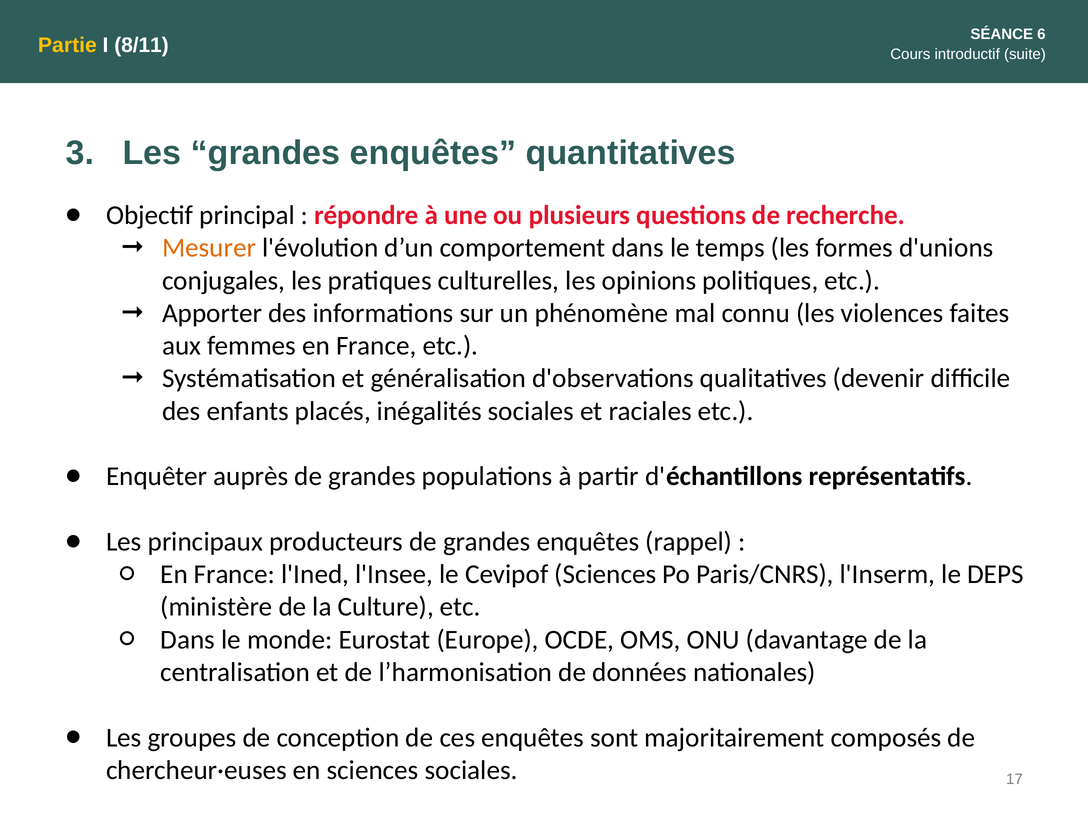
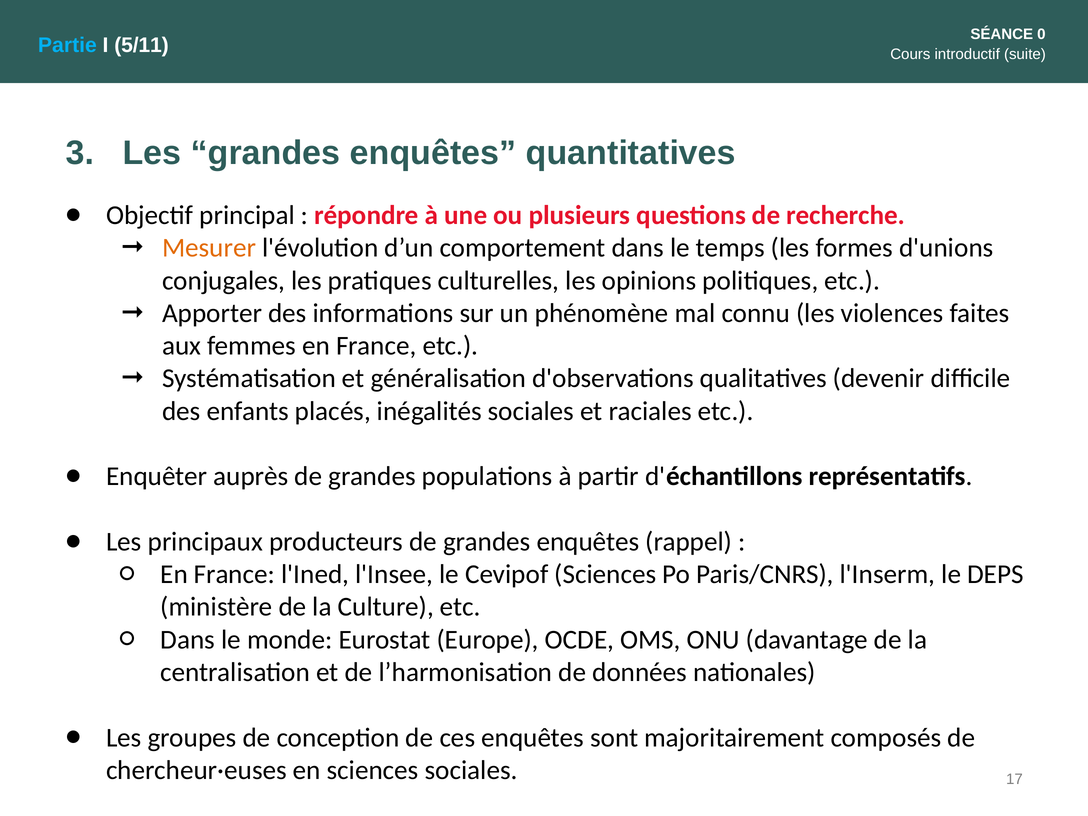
6: 6 -> 0
Partie colour: yellow -> light blue
8/11: 8/11 -> 5/11
